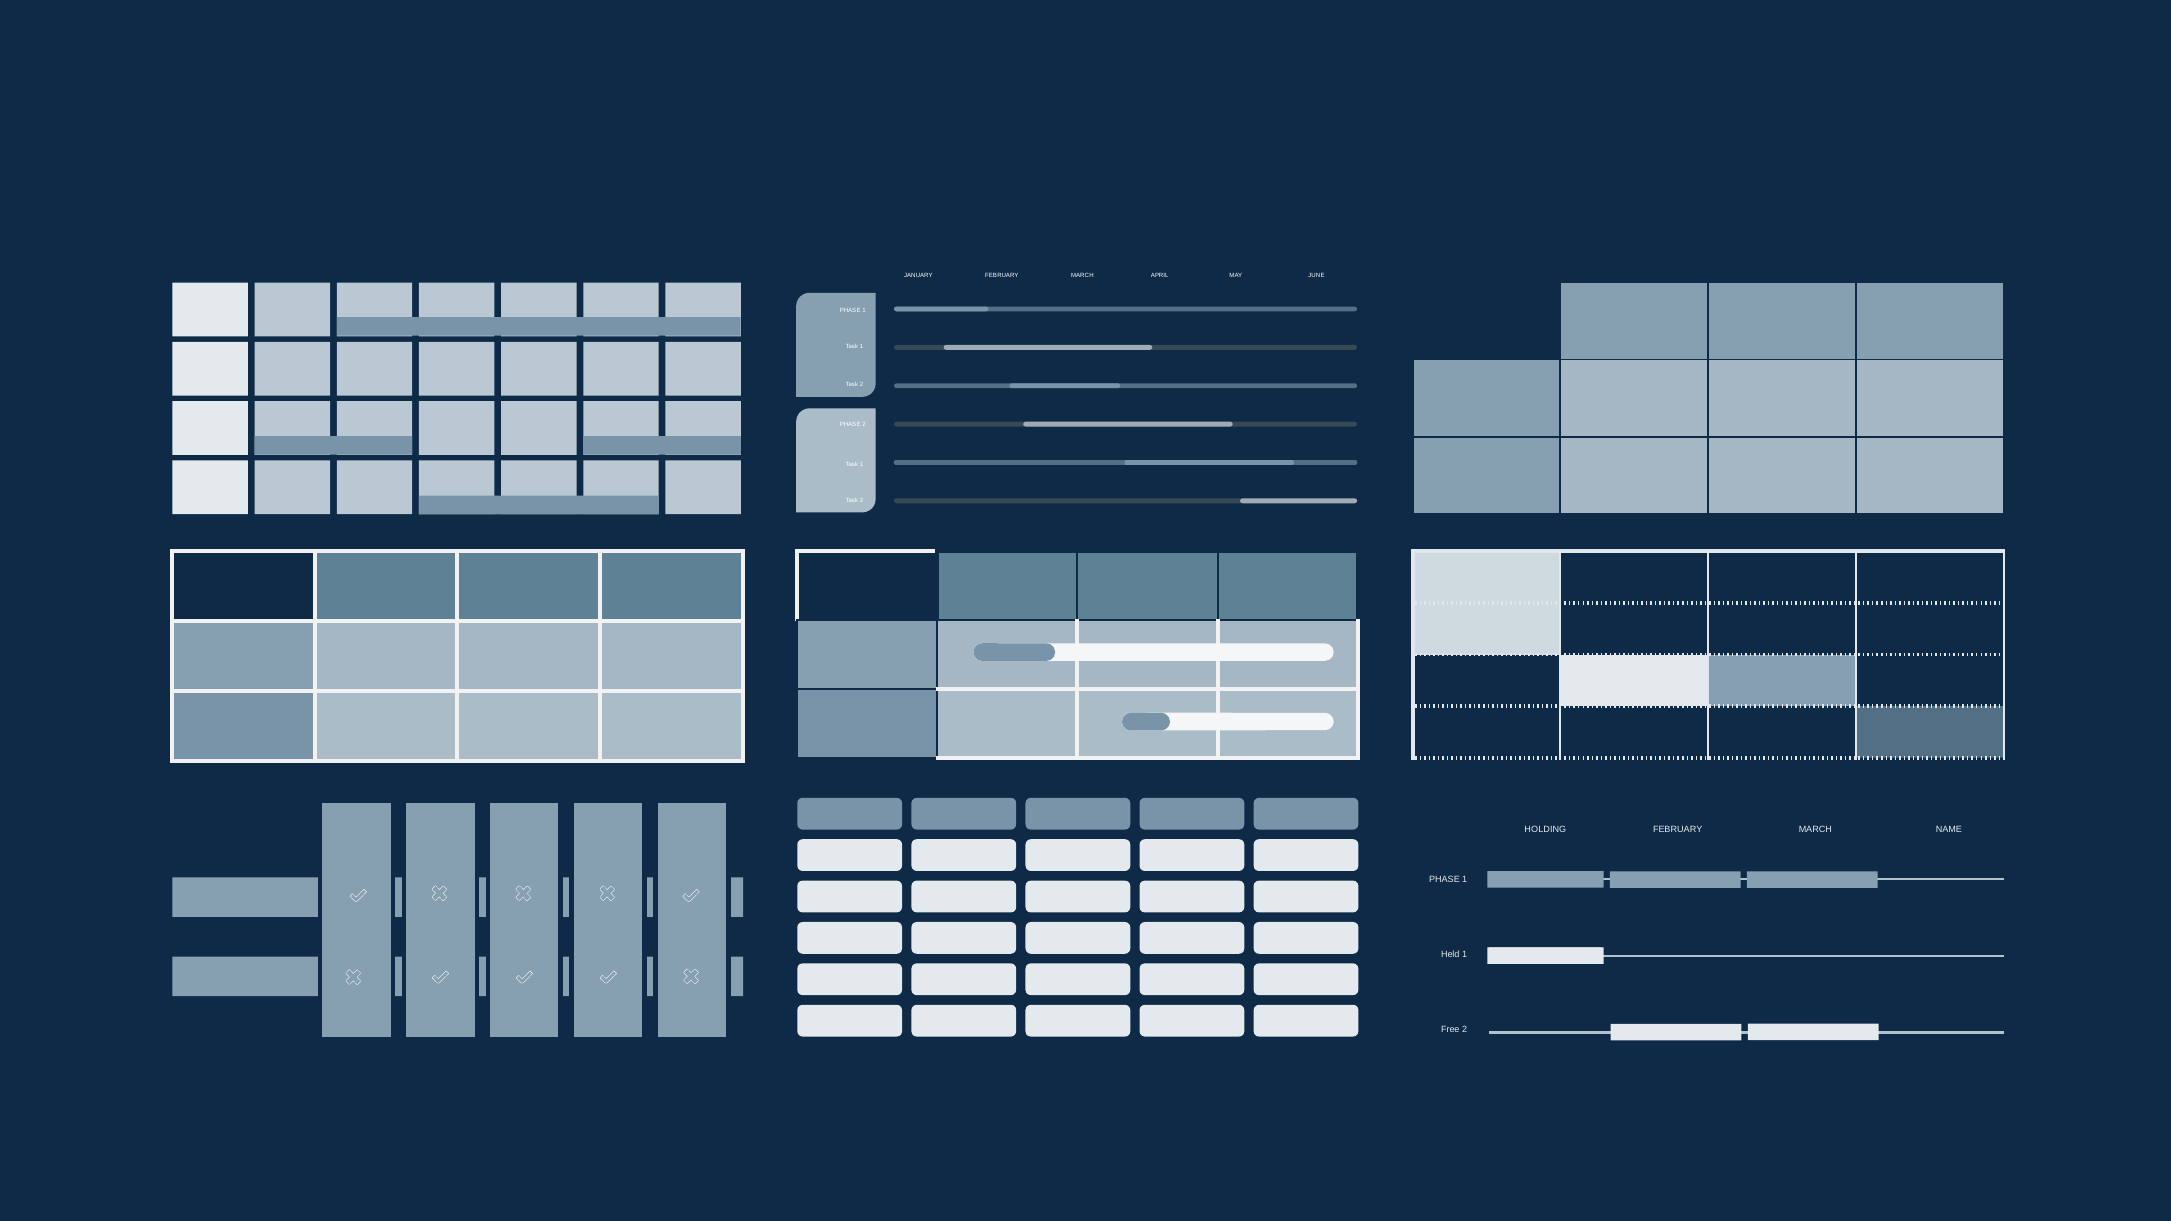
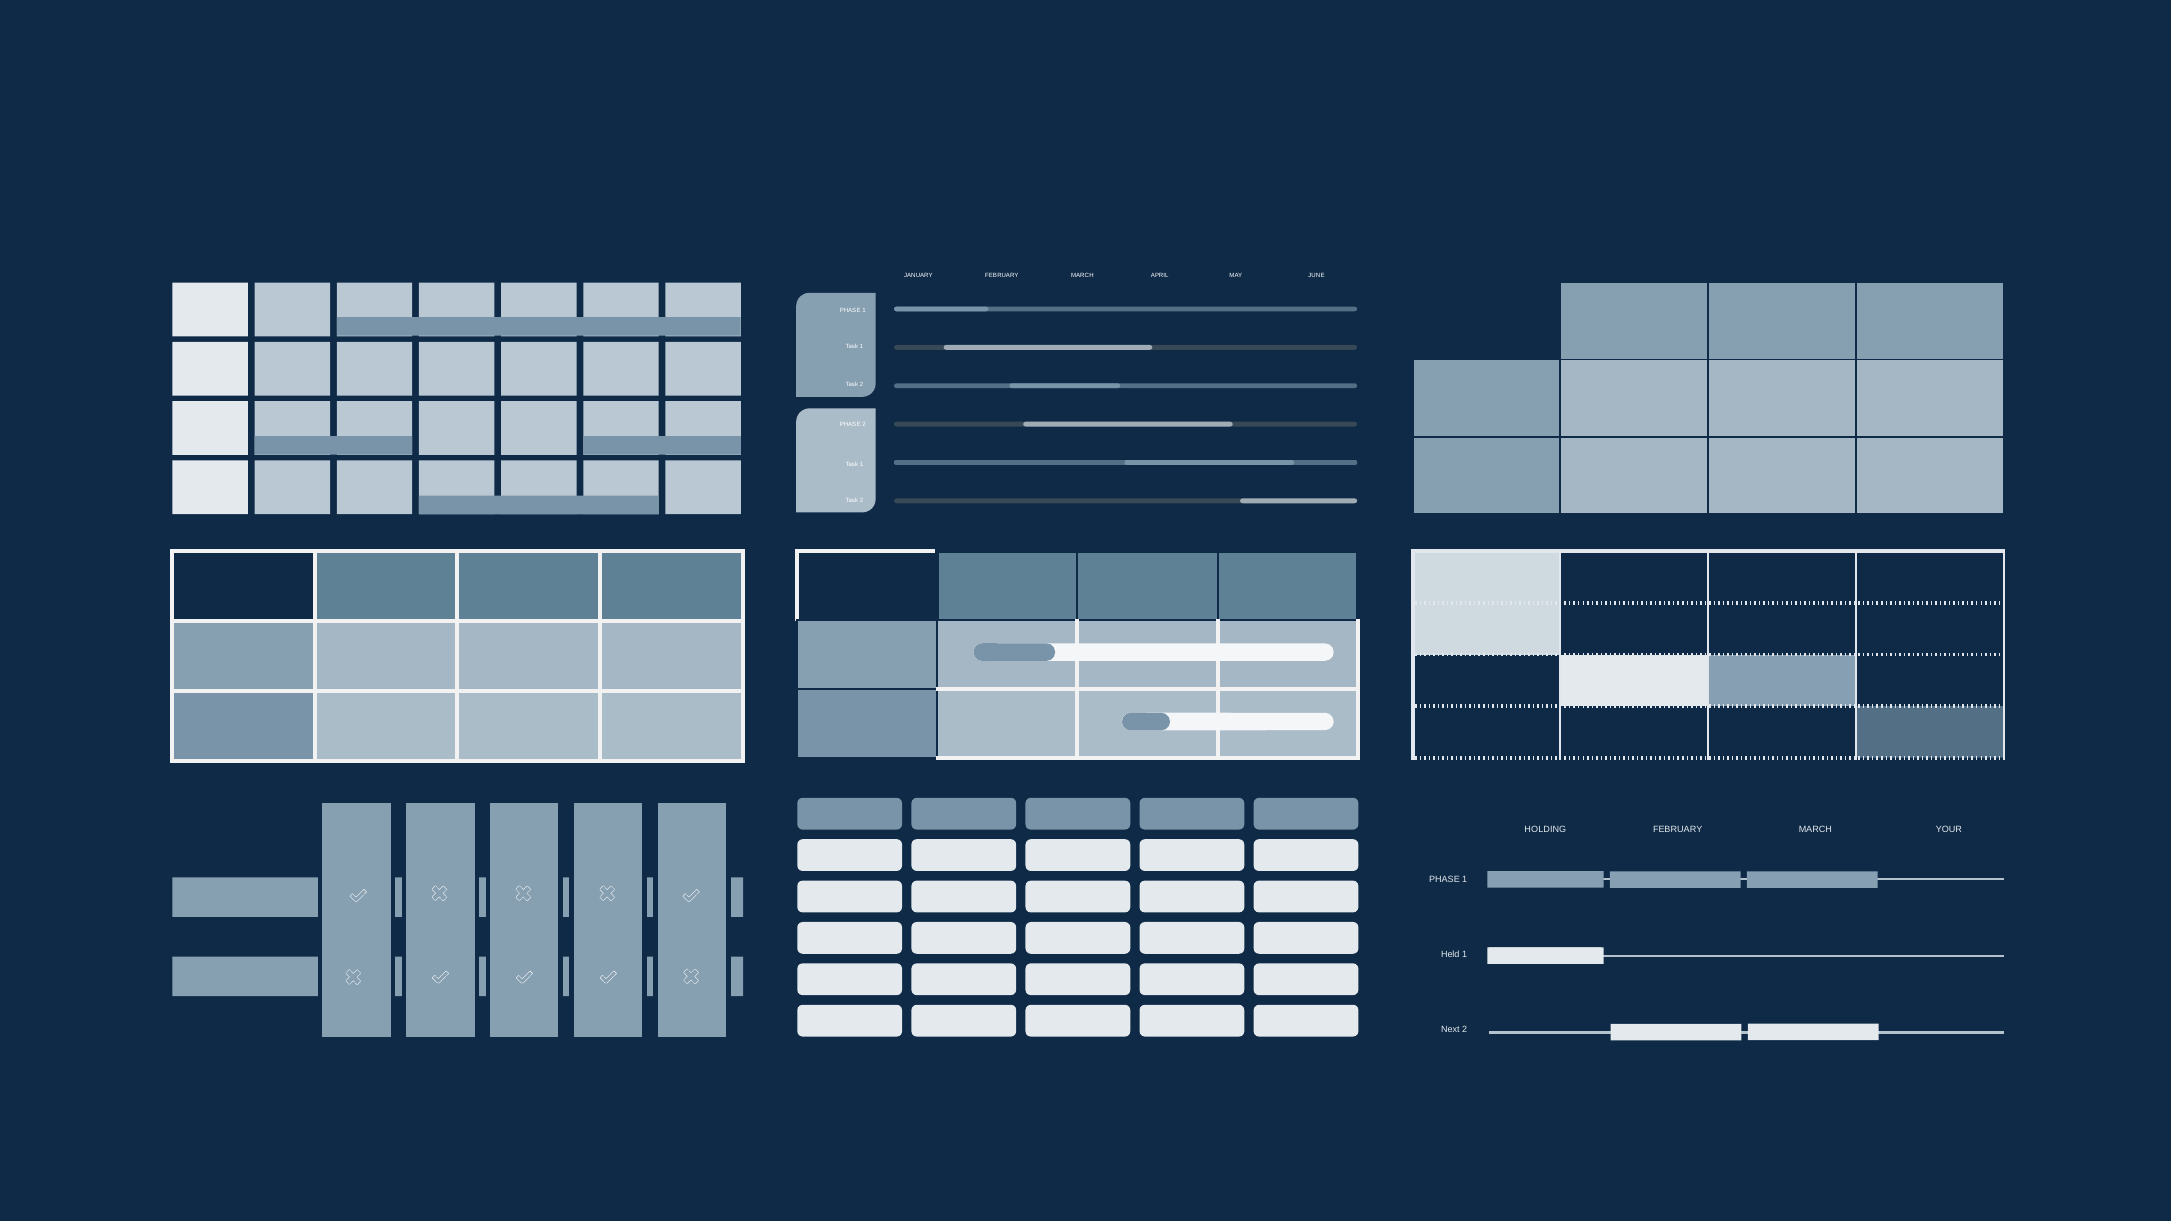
NAME: NAME -> YOUR
Free: Free -> Next
